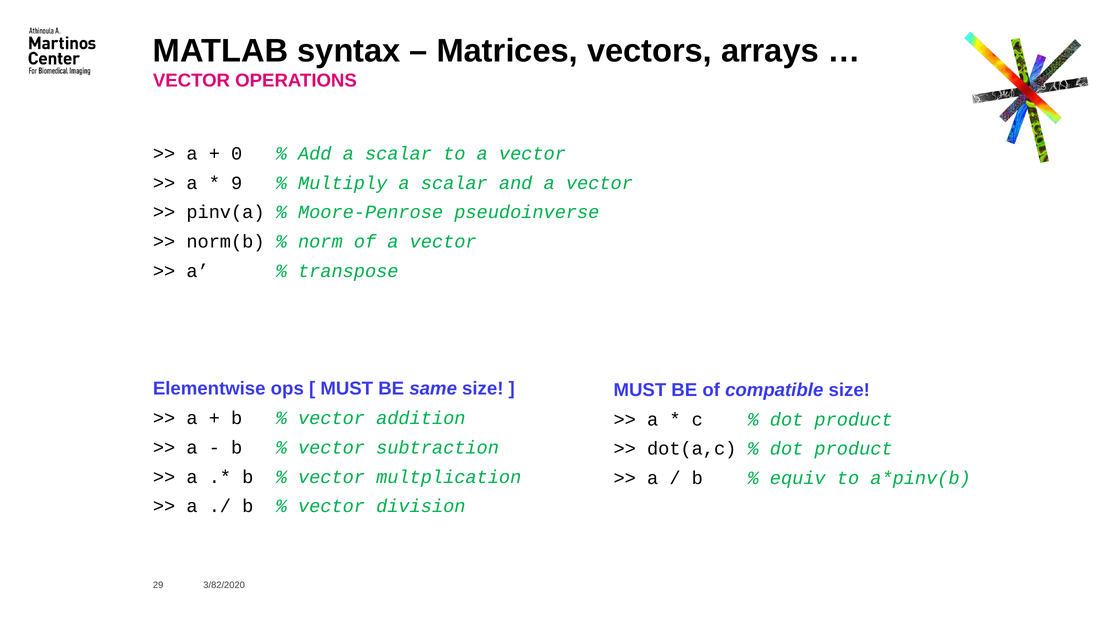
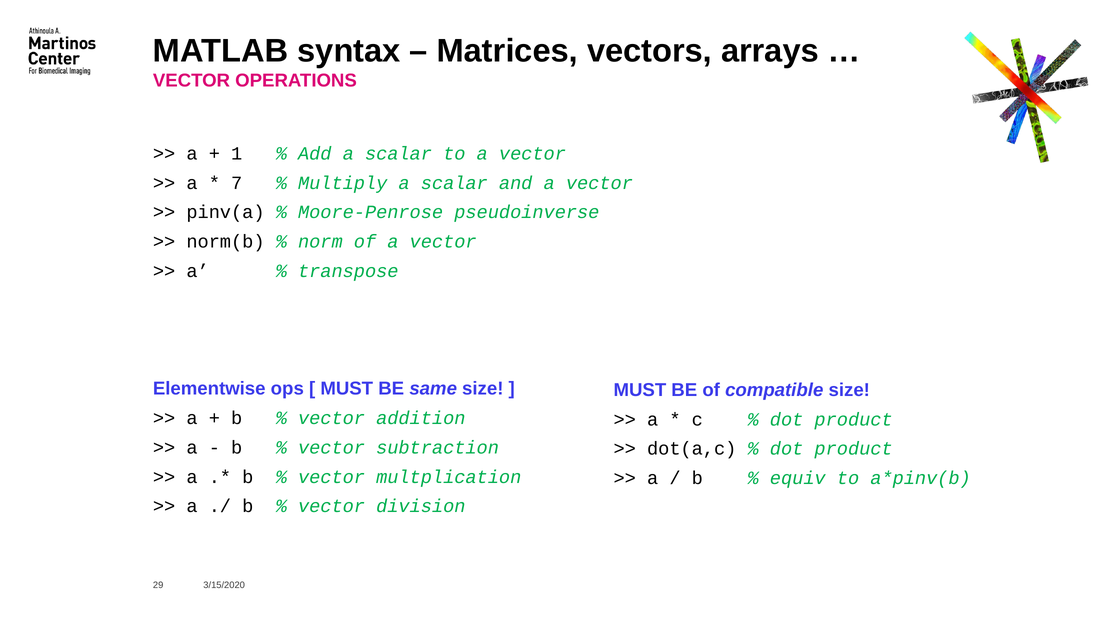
0: 0 -> 1
9: 9 -> 7
3/82/2020: 3/82/2020 -> 3/15/2020
